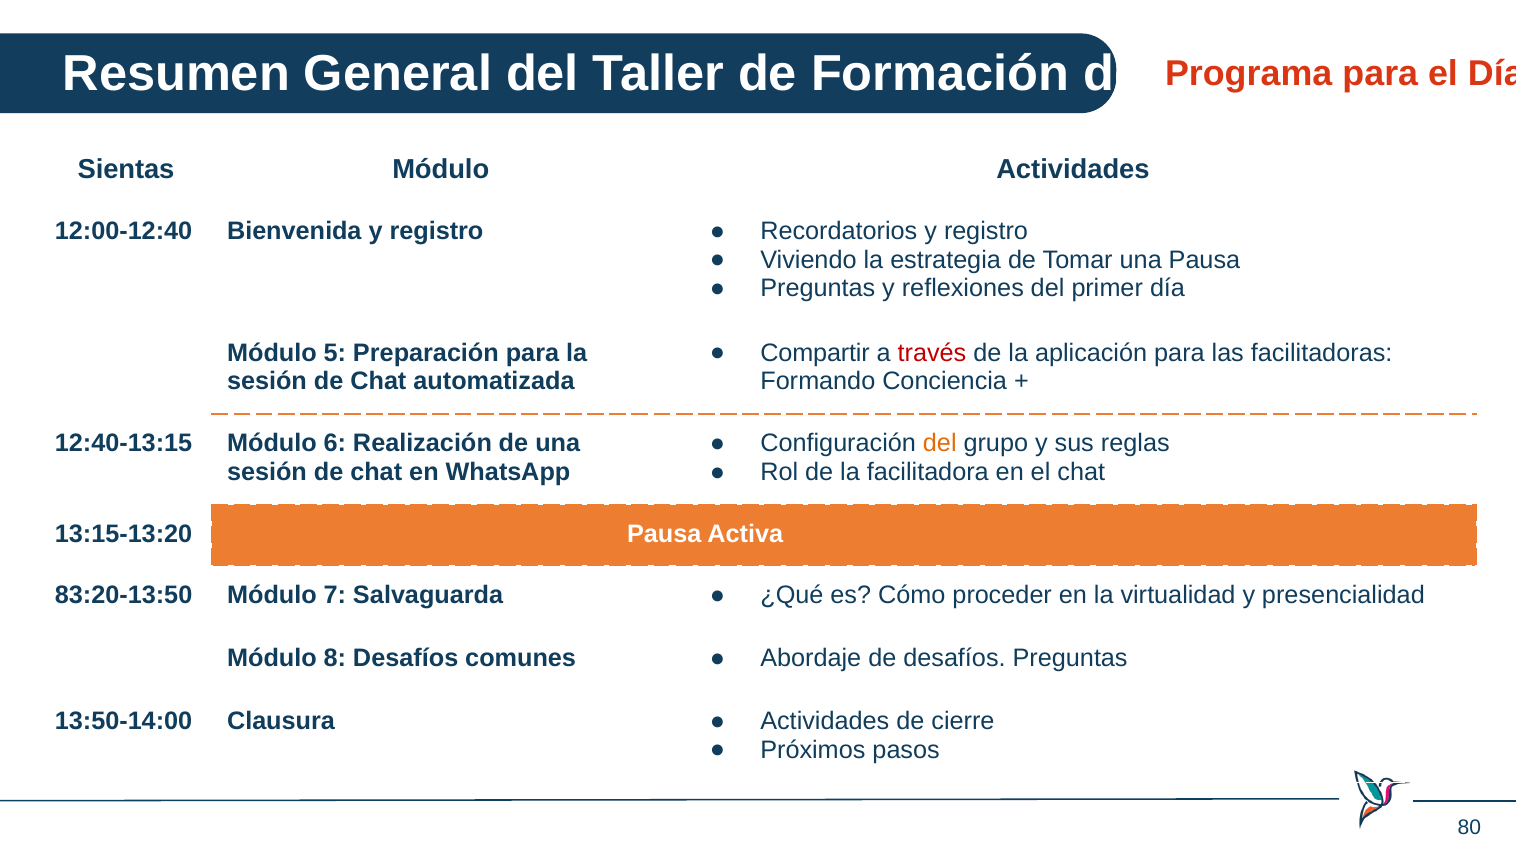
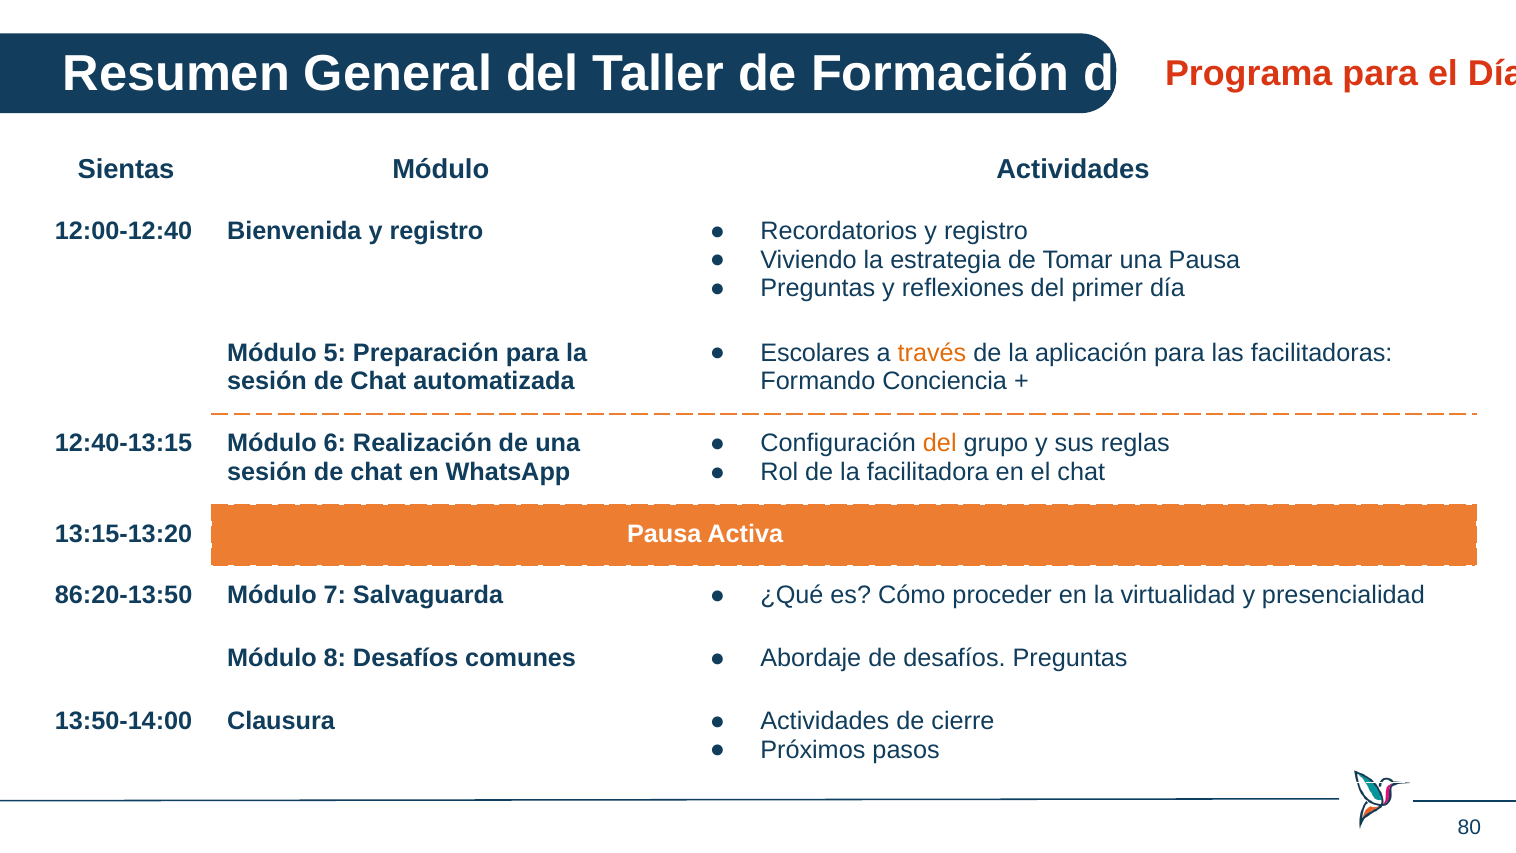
Compartir: Compartir -> Escolares
través colour: red -> orange
83:20-13:50: 83:20-13:50 -> 86:20-13:50
